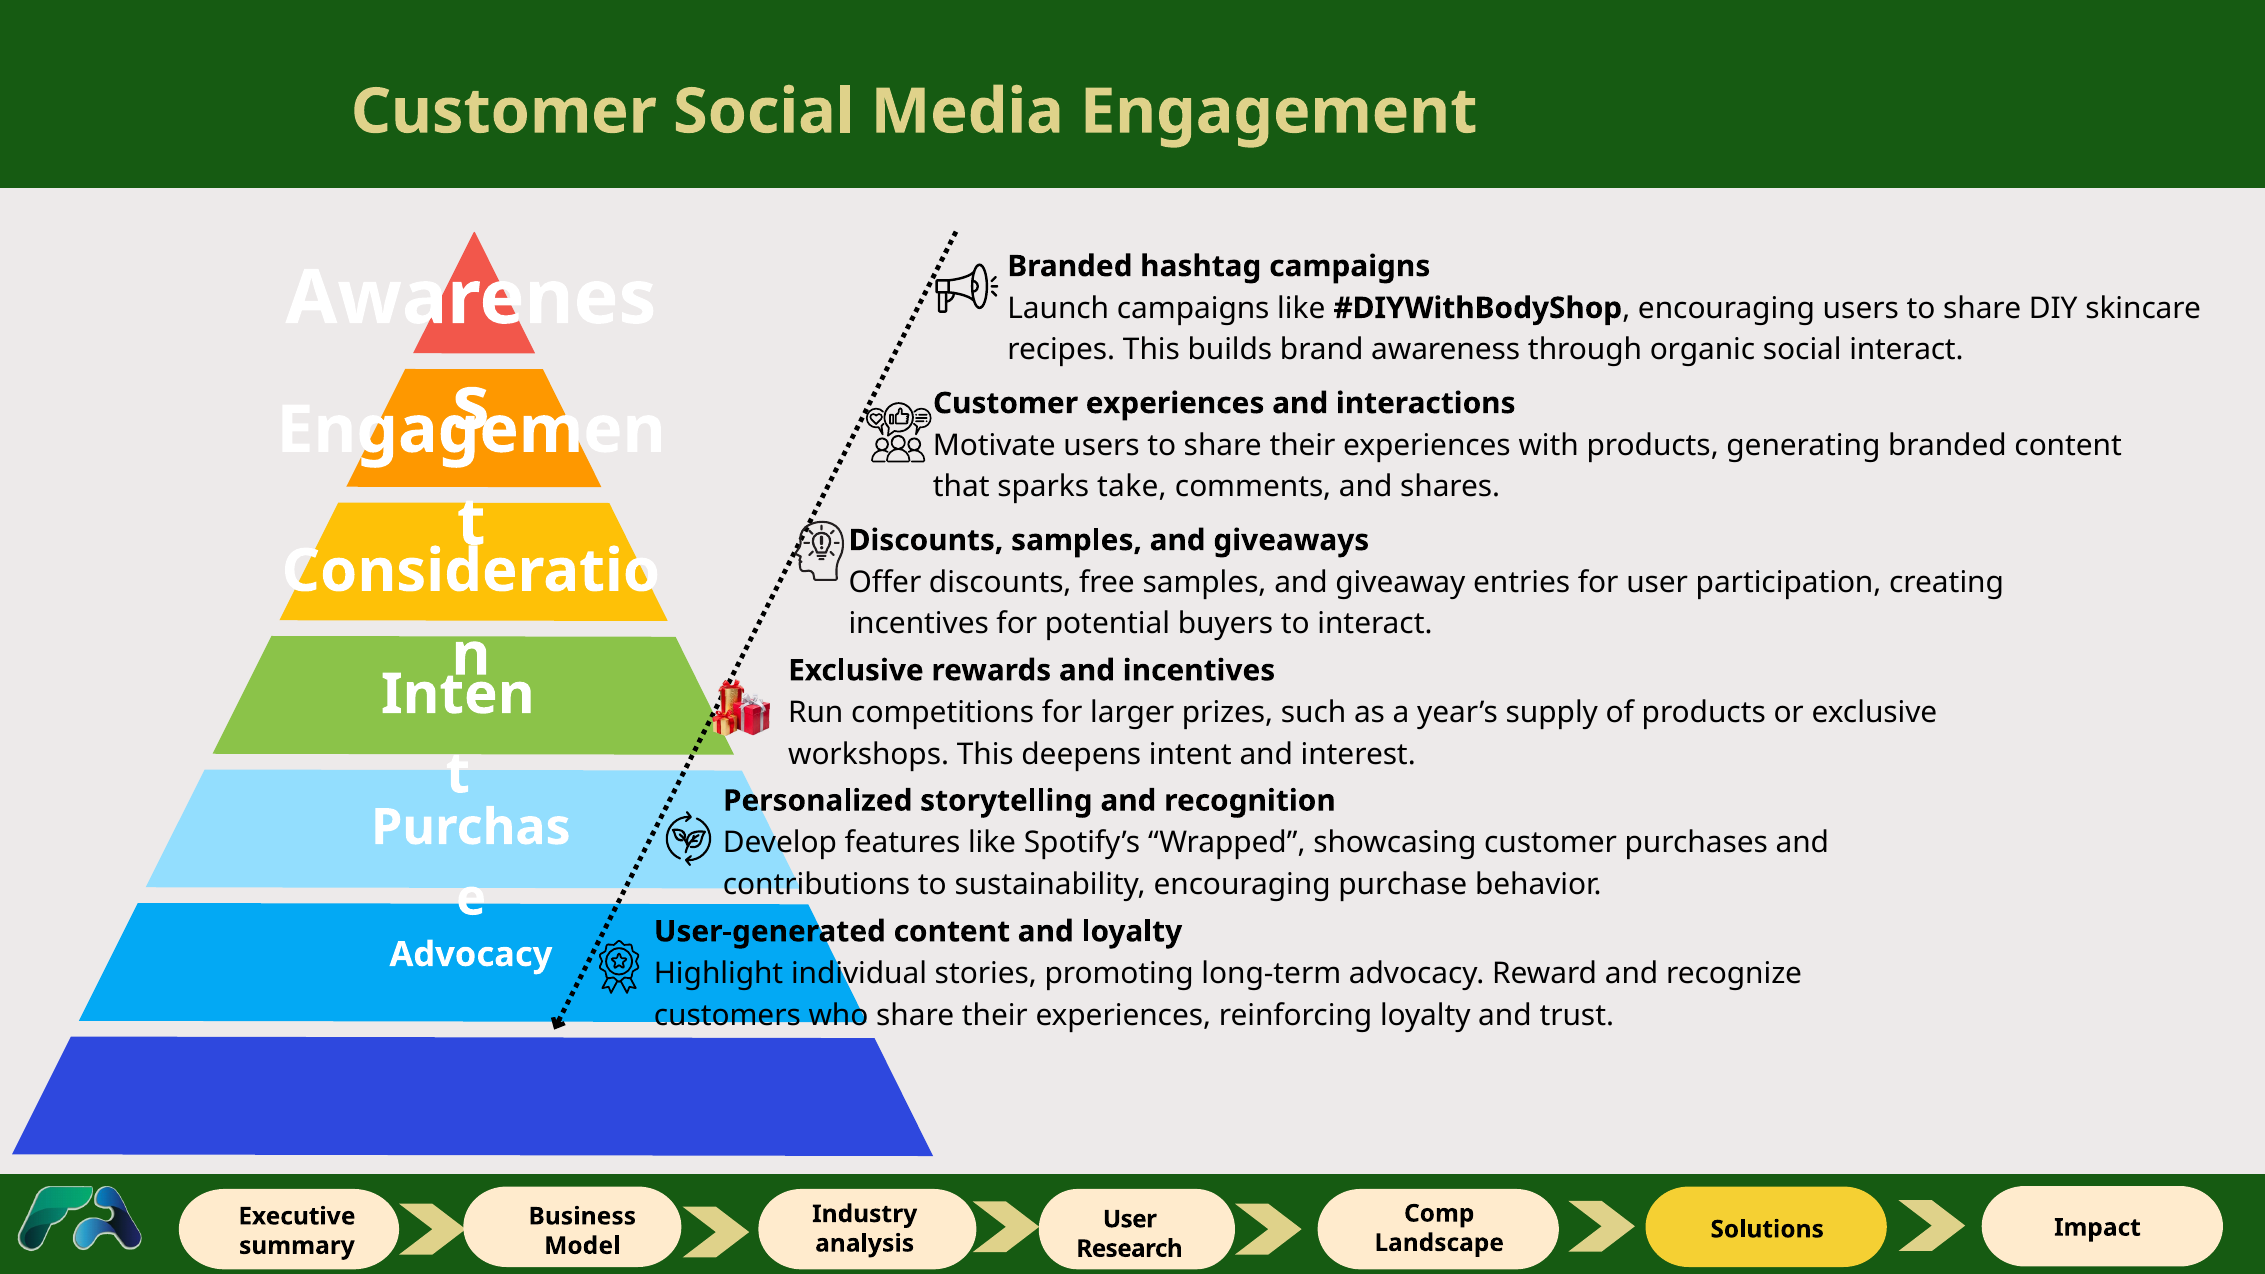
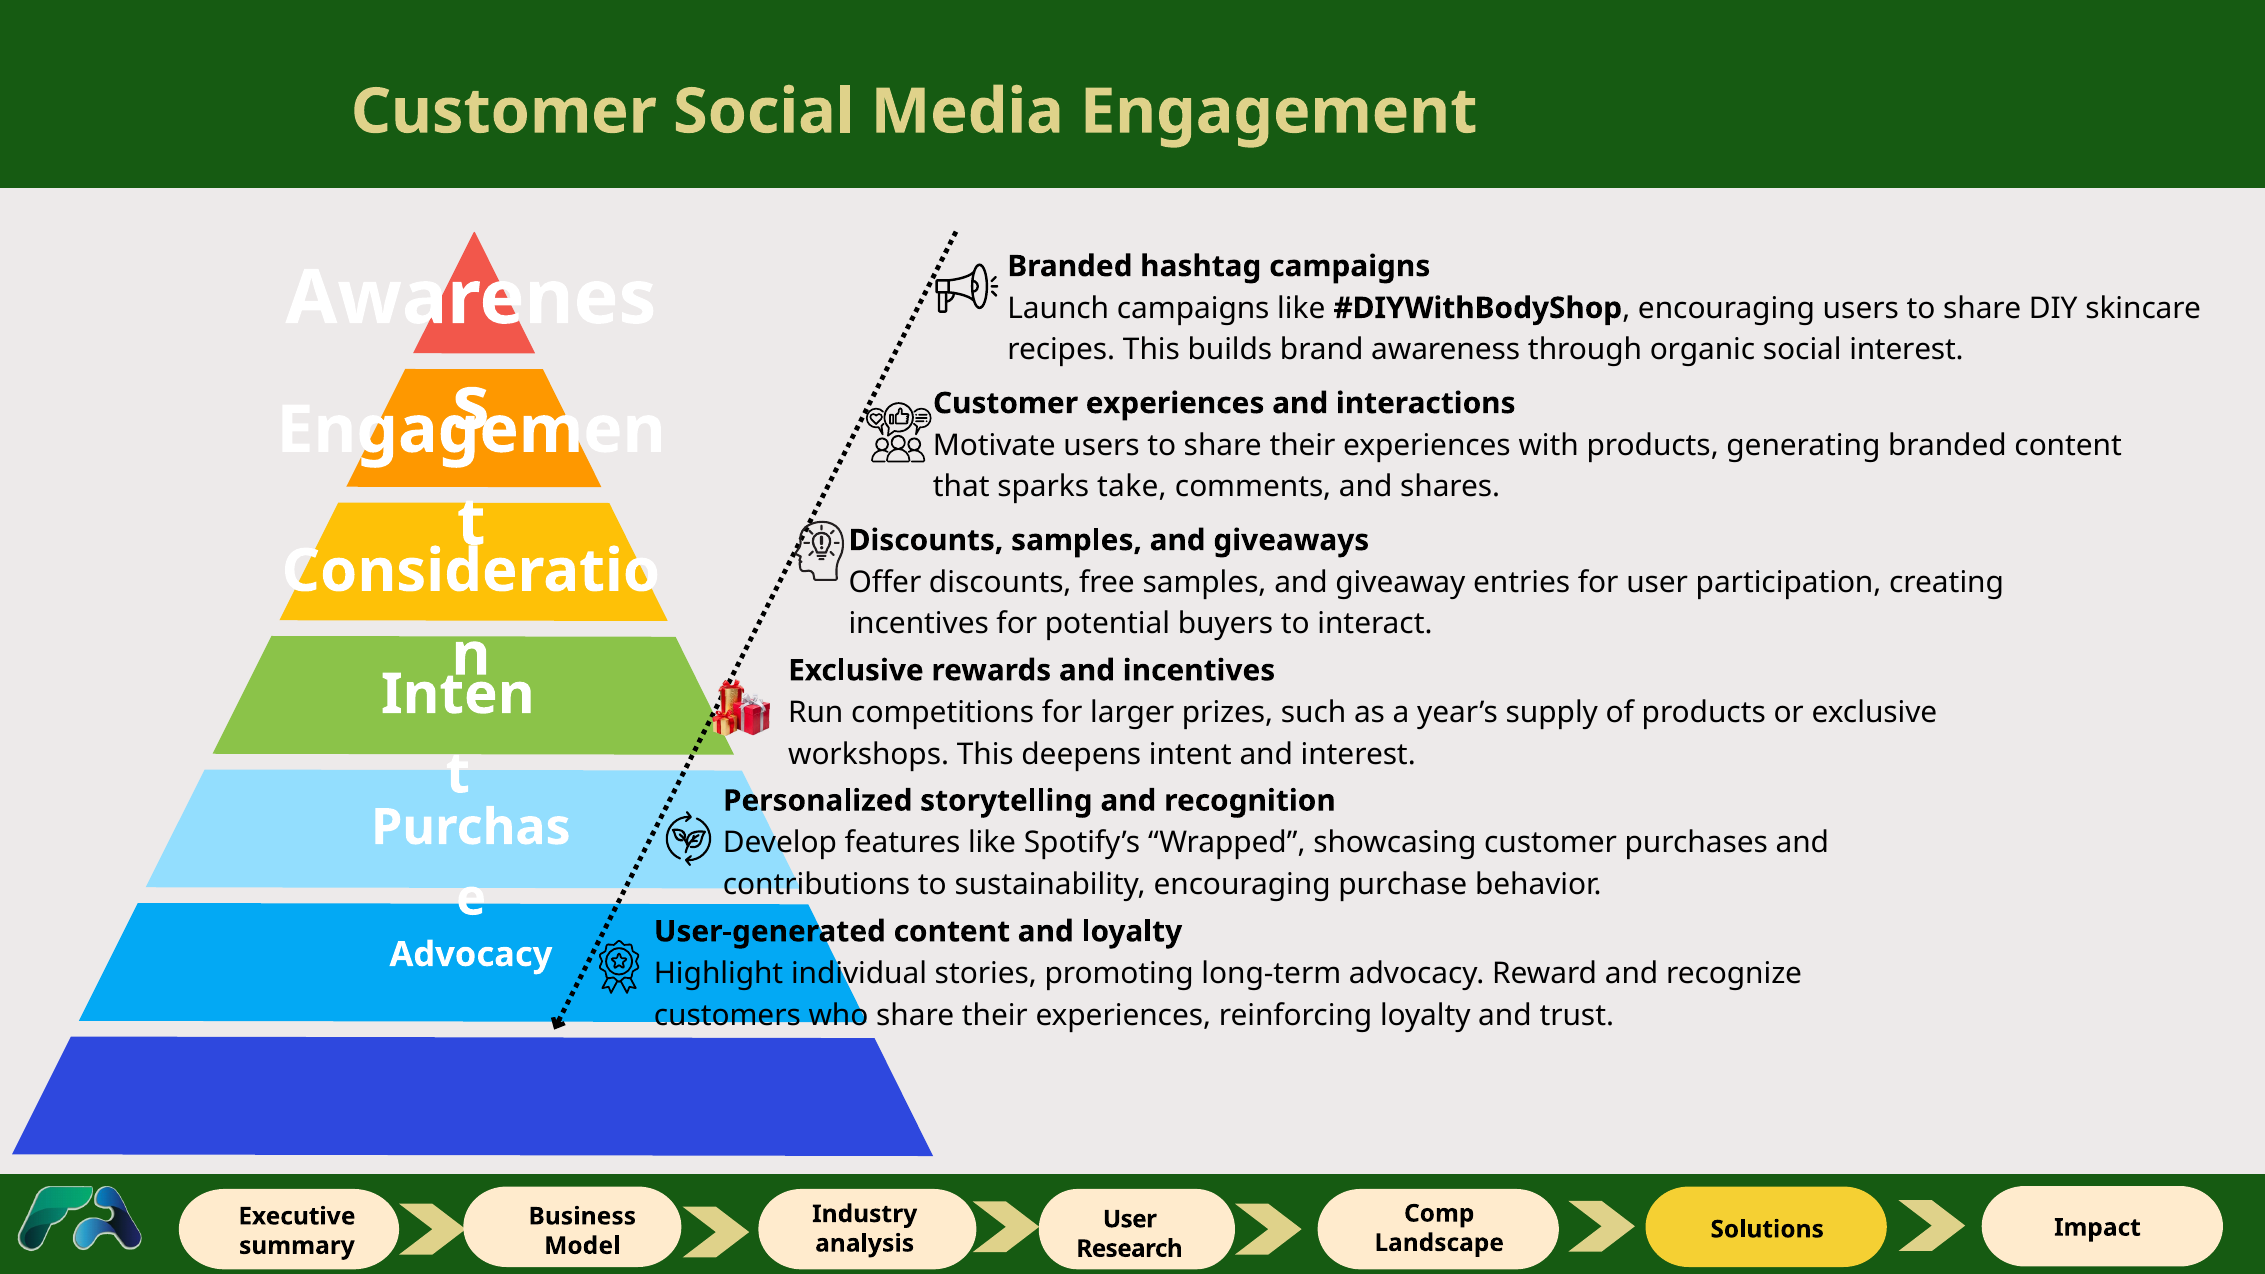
social interact: interact -> interest
